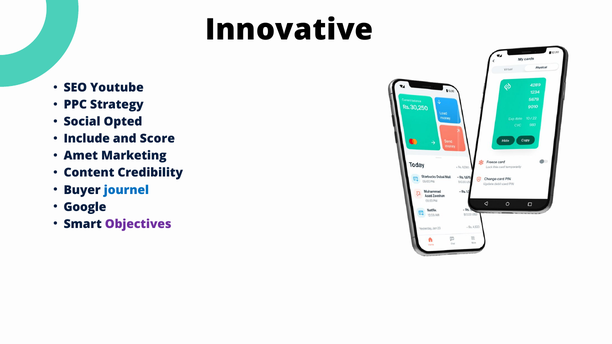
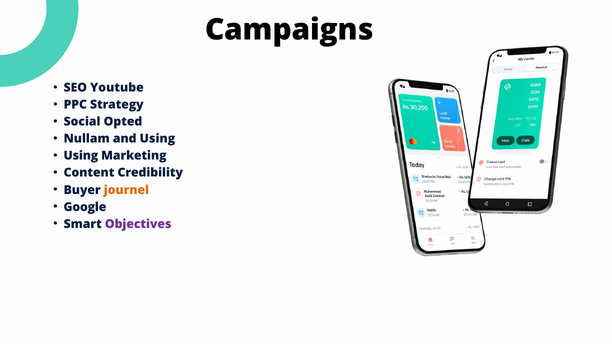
Innovative: Innovative -> Campaigns
Include: Include -> Nullam
and Score: Score -> Using
Amet at (81, 156): Amet -> Using
journel colour: blue -> orange
